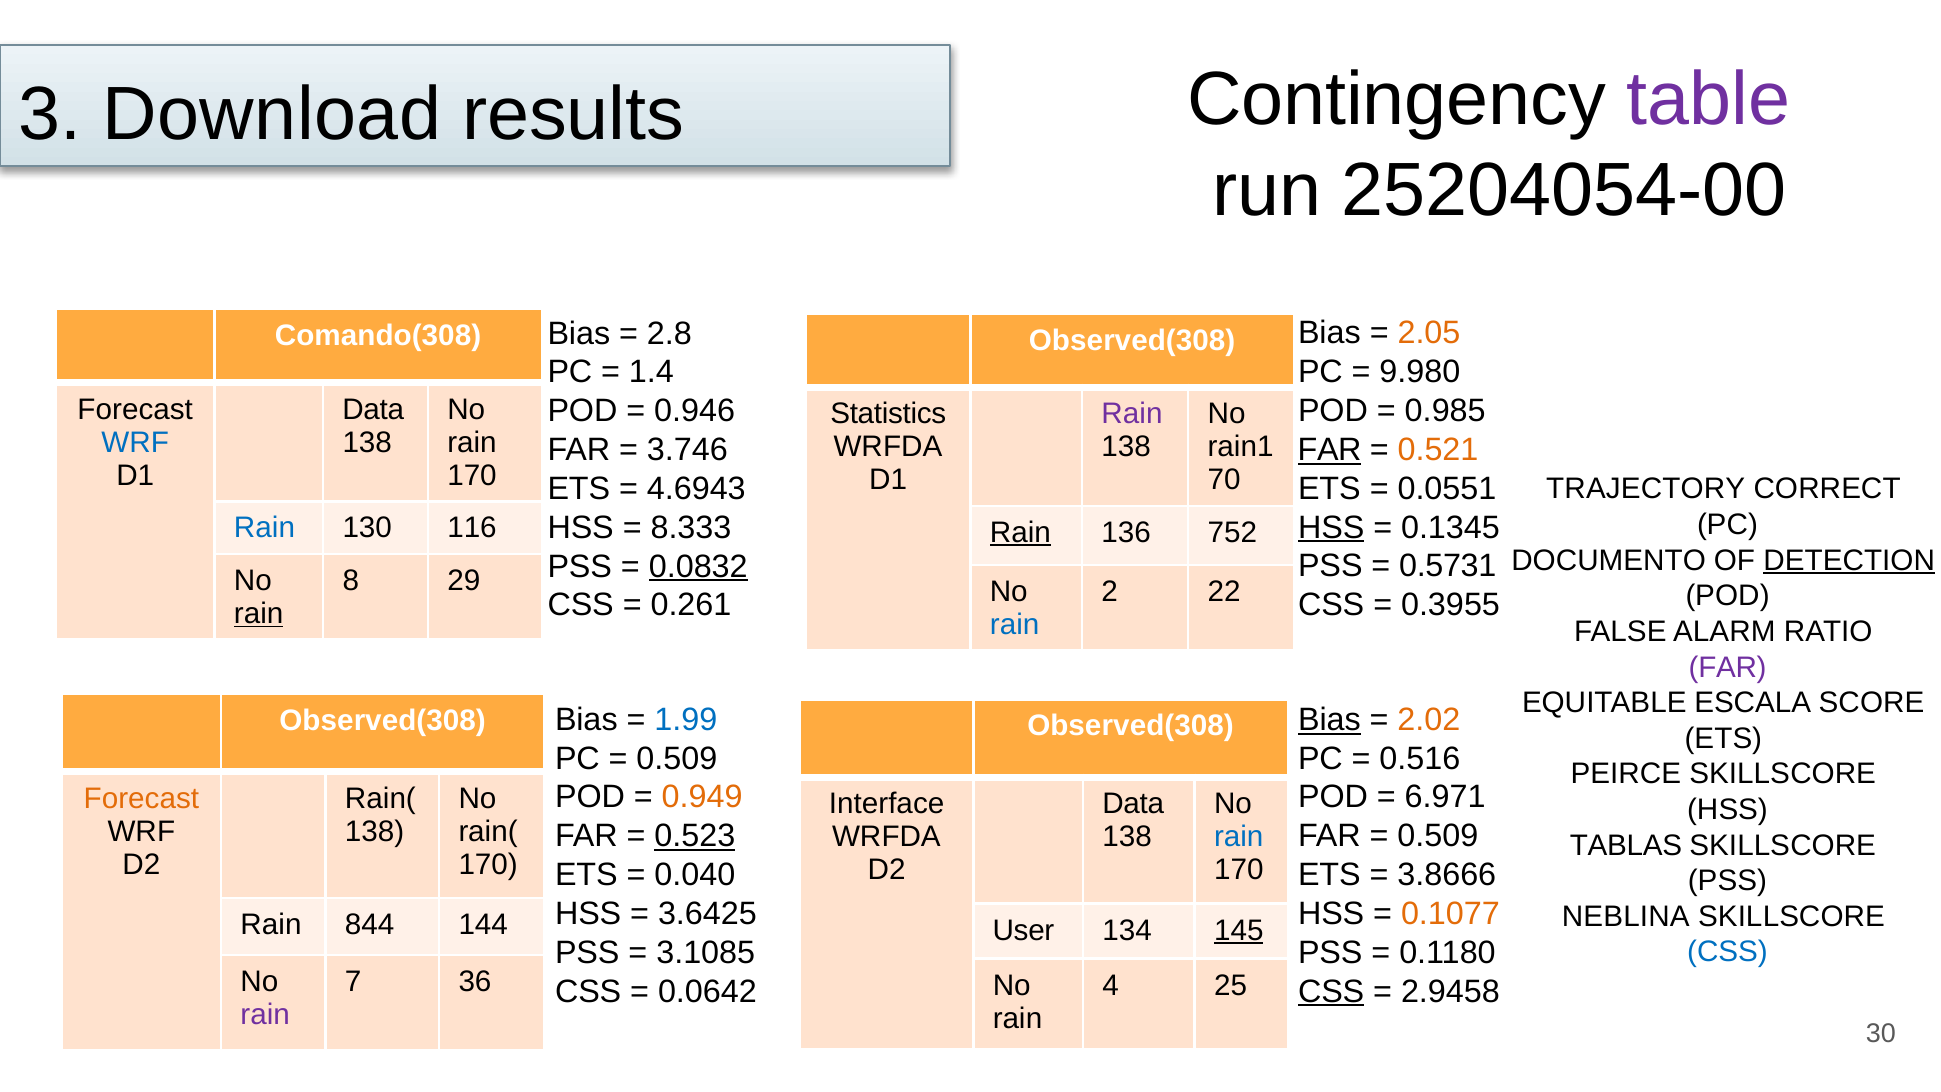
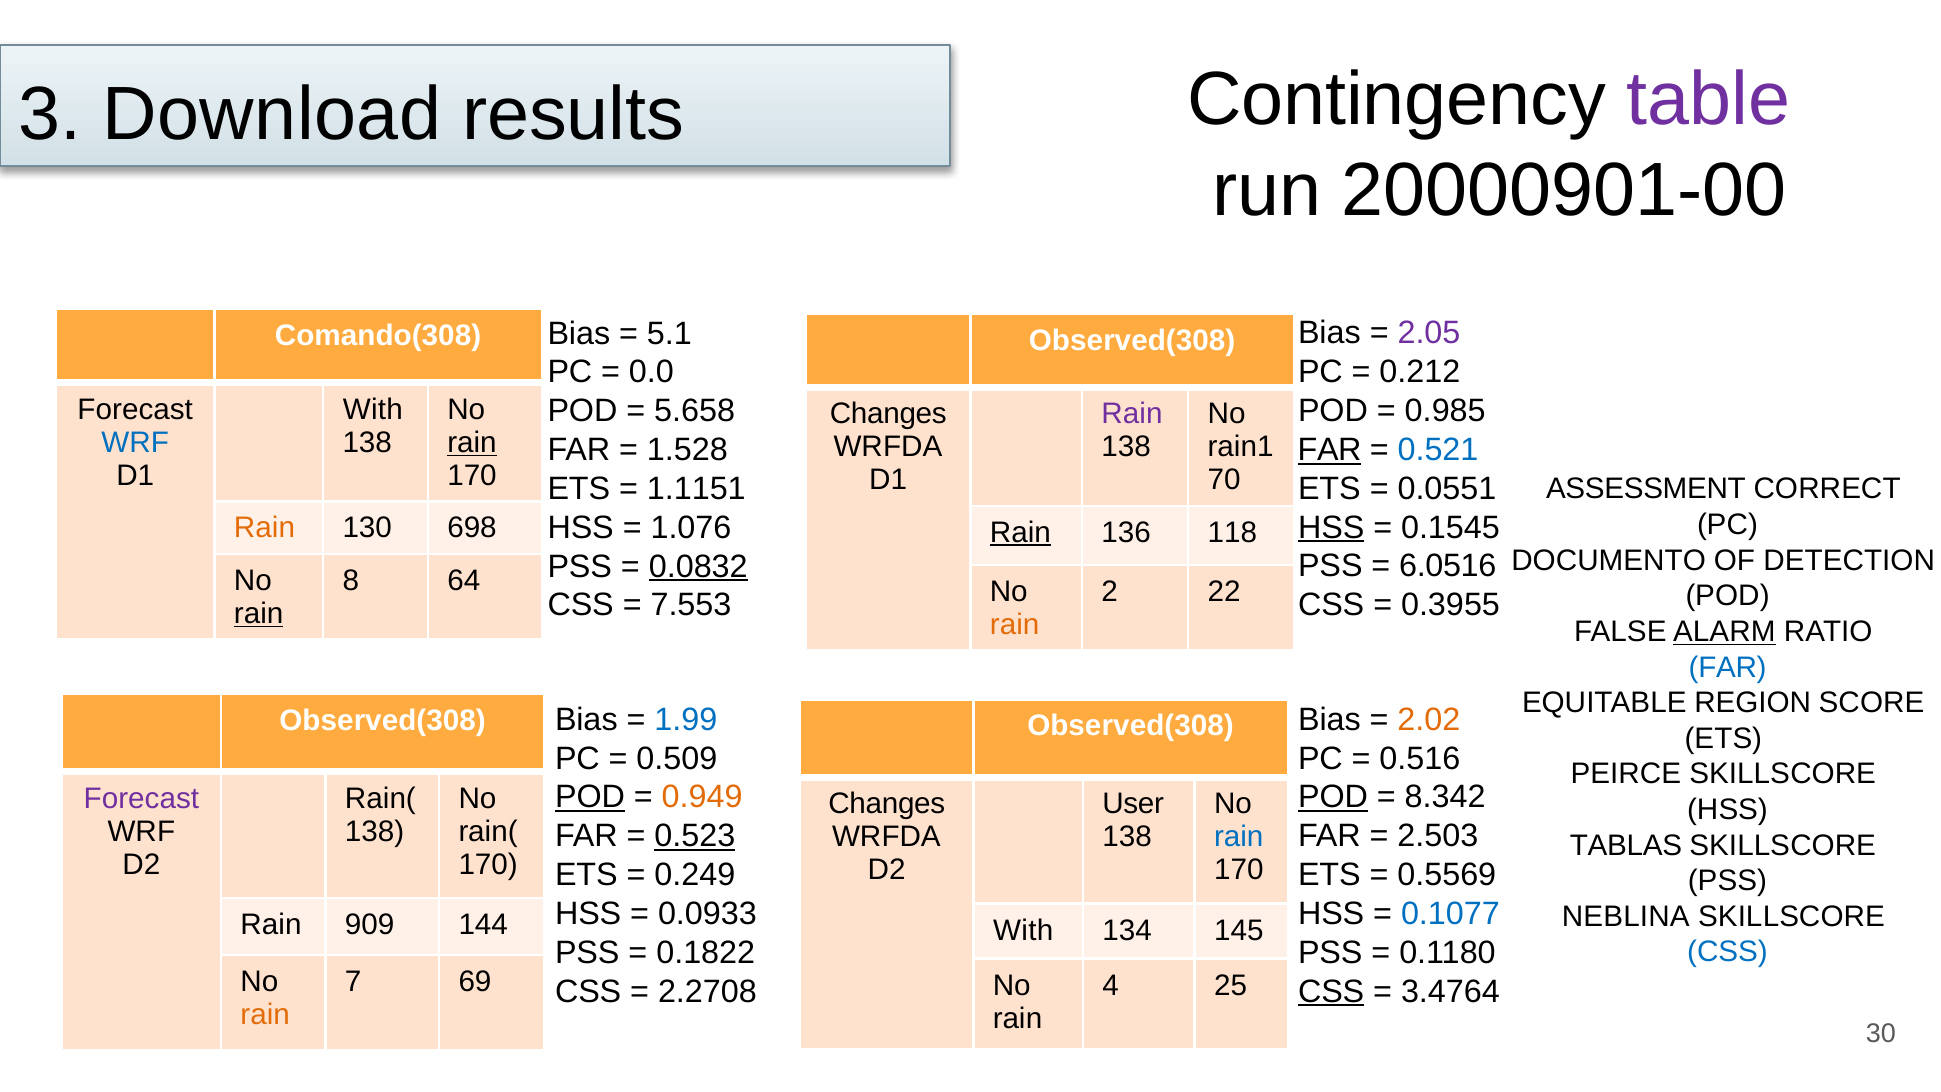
25204054-00: 25204054-00 -> 20000901-00
2.05 colour: orange -> purple
2.8: 2.8 -> 5.1
9.980: 9.980 -> 0.212
1.4: 1.4 -> 0.0
Data at (373, 410): Data -> With
0.946: 0.946 -> 5.658
Statistics at (888, 414): Statistics -> Changes
rain at (472, 443) underline: none -> present
0.521 colour: orange -> blue
3.746: 3.746 -> 1.528
4.6943: 4.6943 -> 1.1151
TRAJECTORY: TRAJECTORY -> ASSESSMENT
0.1345: 0.1345 -> 0.1545
8.333: 8.333 -> 1.076
Rain at (265, 528) colour: blue -> orange
116: 116 -> 698
752: 752 -> 118
DETECTION underline: present -> none
0.5731: 0.5731 -> 6.0516
29: 29 -> 64
0.261: 0.261 -> 7.553
rain at (1015, 624) colour: blue -> orange
ALARM underline: none -> present
FAR at (1728, 667) colour: purple -> blue
ESCALA: ESCALA -> REGION
Bias at (1329, 720) underline: present -> none
POD at (590, 797) underline: none -> present
POD at (1333, 797) underline: none -> present
6.971: 6.971 -> 8.342
Forecast at (141, 798) colour: orange -> purple
Interface at (887, 804): Interface -> Changes
Data at (1133, 804): Data -> User
0.509 at (1438, 836): 0.509 -> 2.503
0.040: 0.040 -> 0.249
3.8666: 3.8666 -> 0.5569
3.6425: 3.6425 -> 0.0933
0.1077 colour: orange -> blue
844: 844 -> 909
User at (1023, 930): User -> With
145 underline: present -> none
3.1085: 3.1085 -> 0.1822
36: 36 -> 69
0.0642: 0.0642 -> 2.2708
2.9458: 2.9458 -> 3.4764
rain at (265, 1015) colour: purple -> orange
